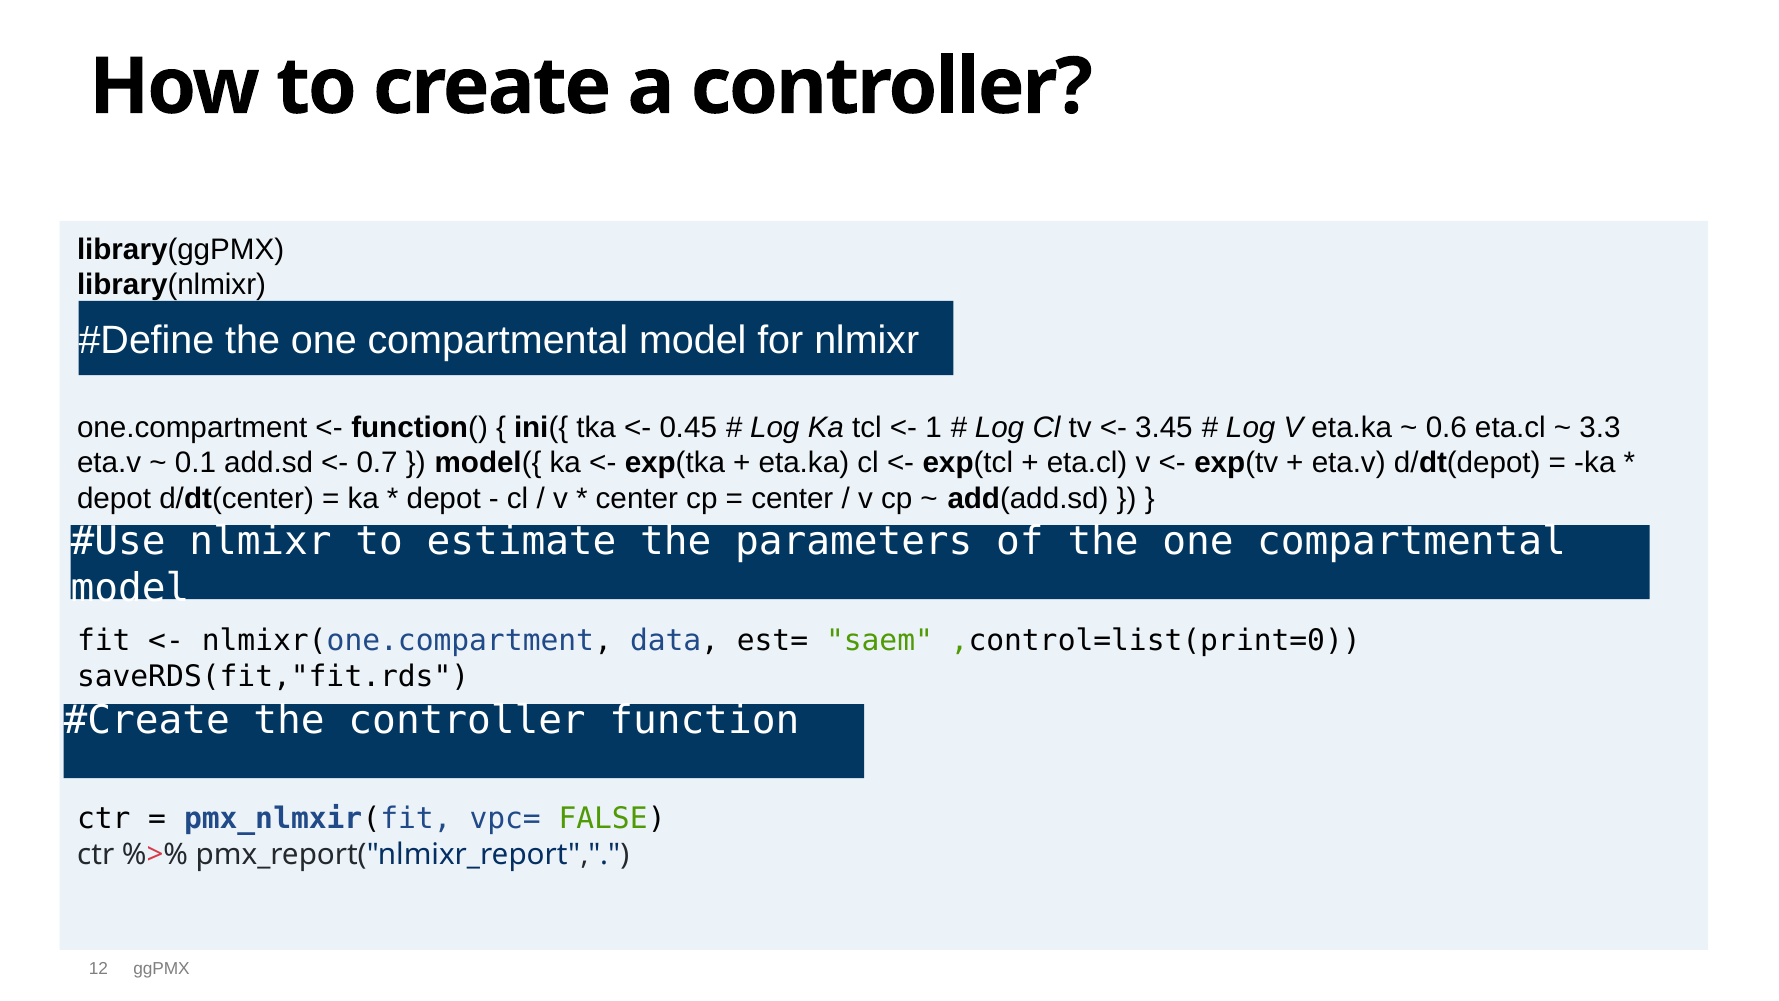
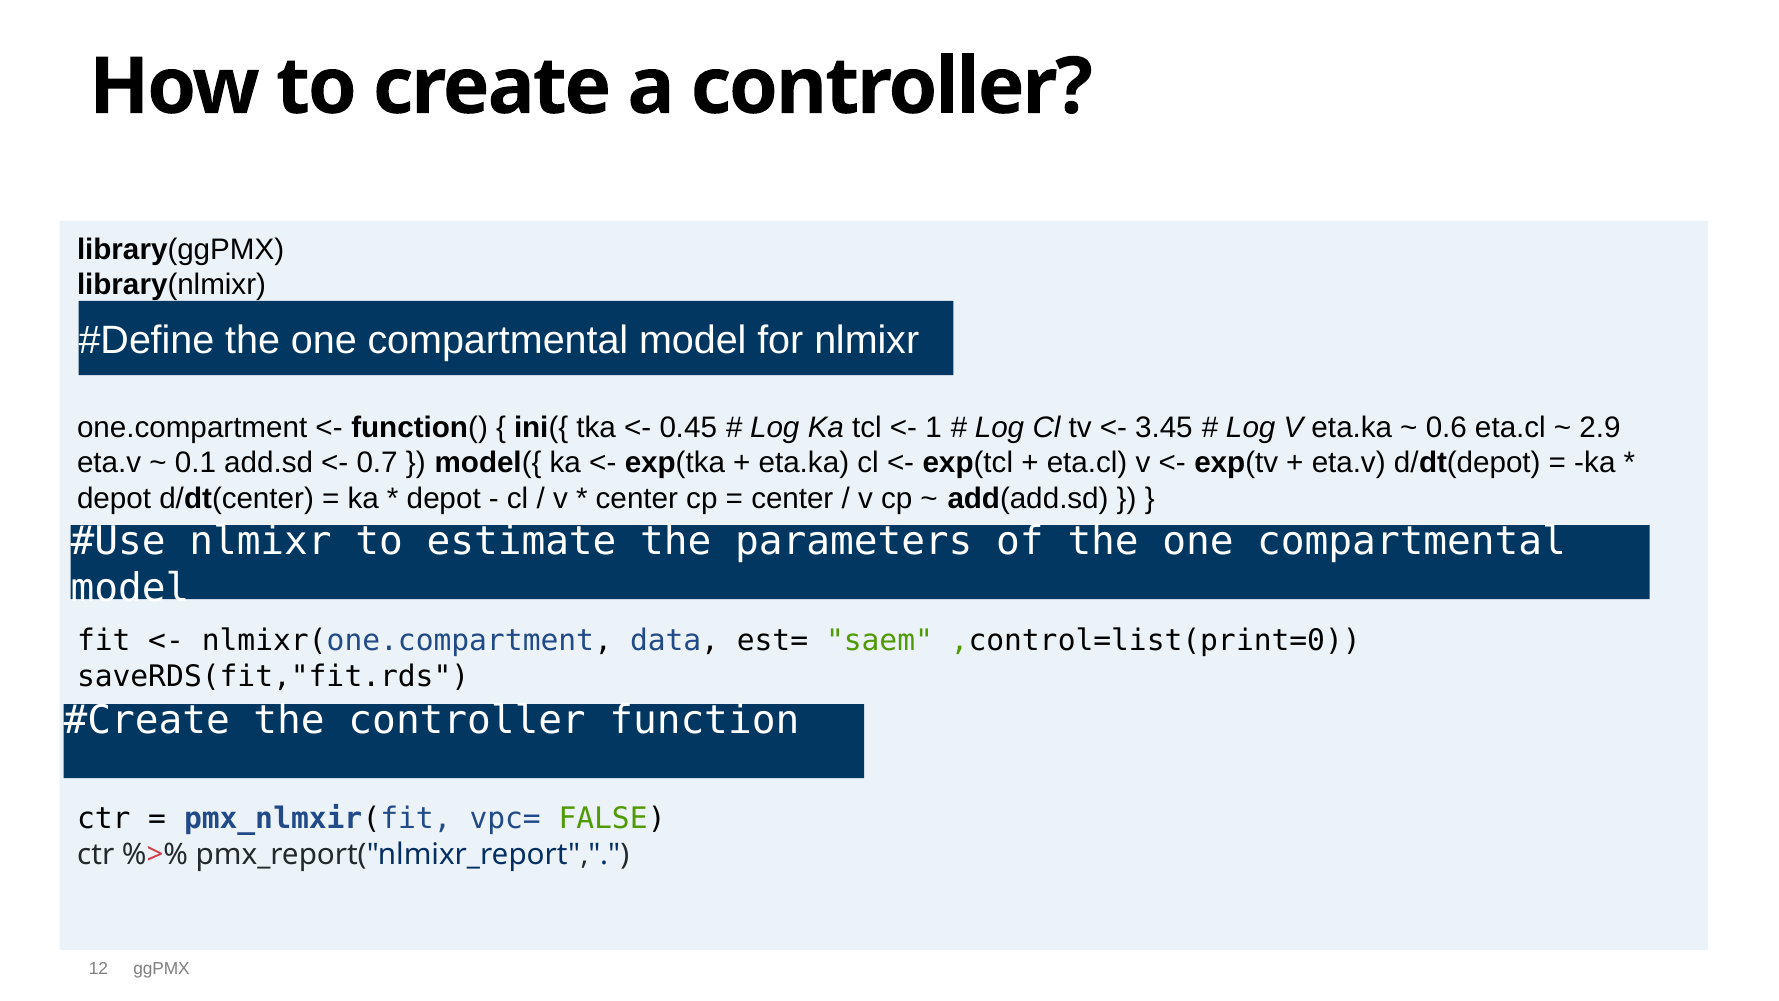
3.3: 3.3 -> 2.9
